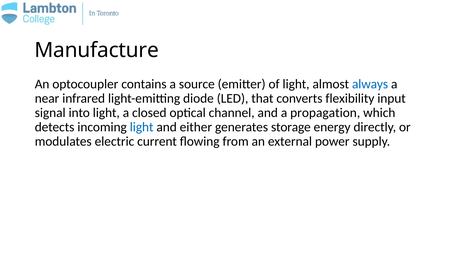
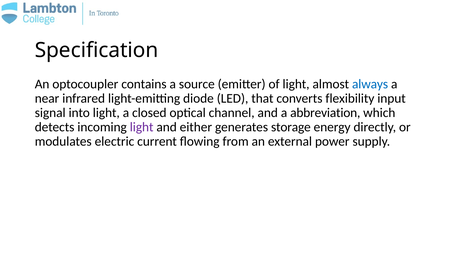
Manufacture: Manufacture -> Specification
propagation: propagation -> abbreviation
light at (142, 127) colour: blue -> purple
